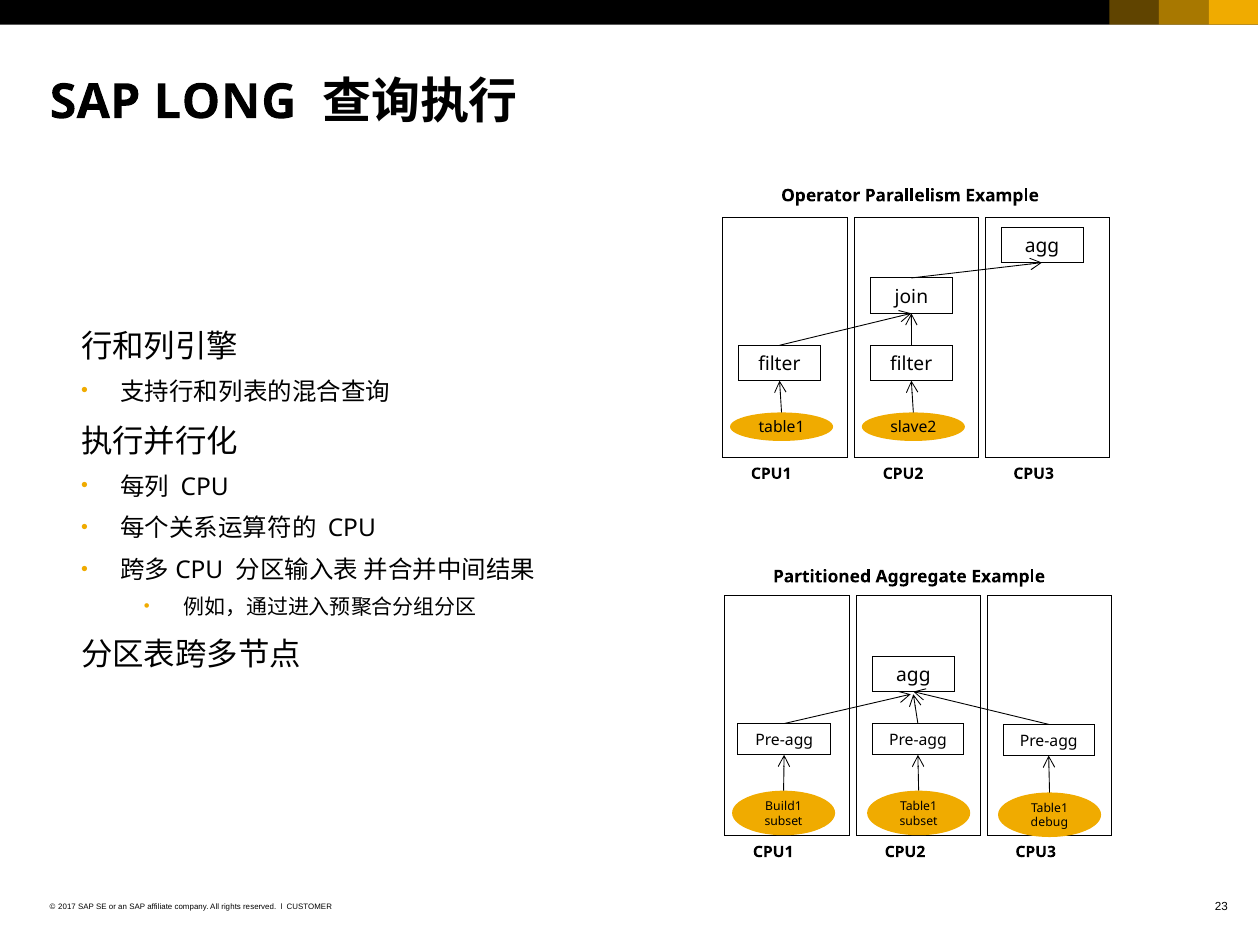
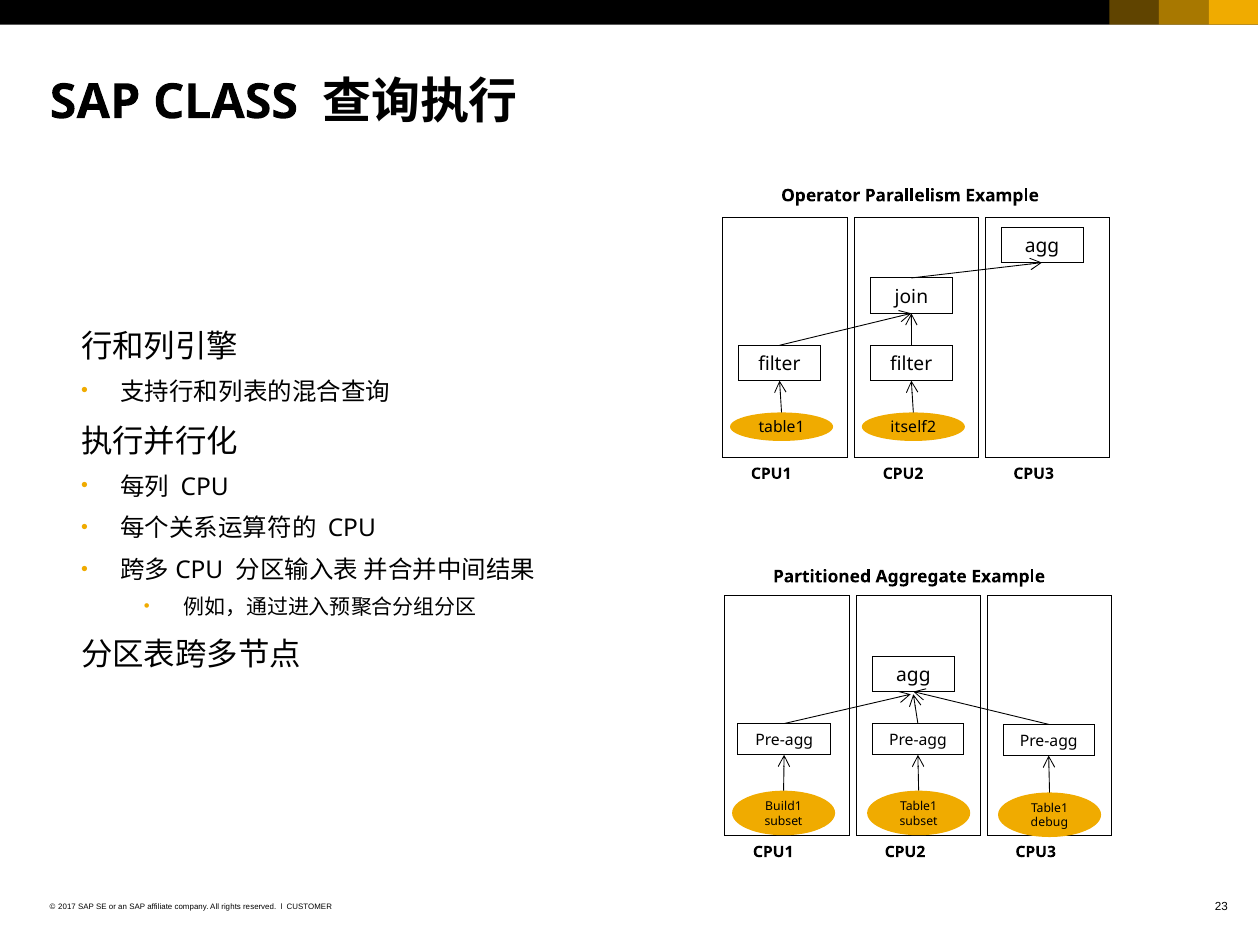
LONG: LONG -> CLASS
slave2: slave2 -> itself2
